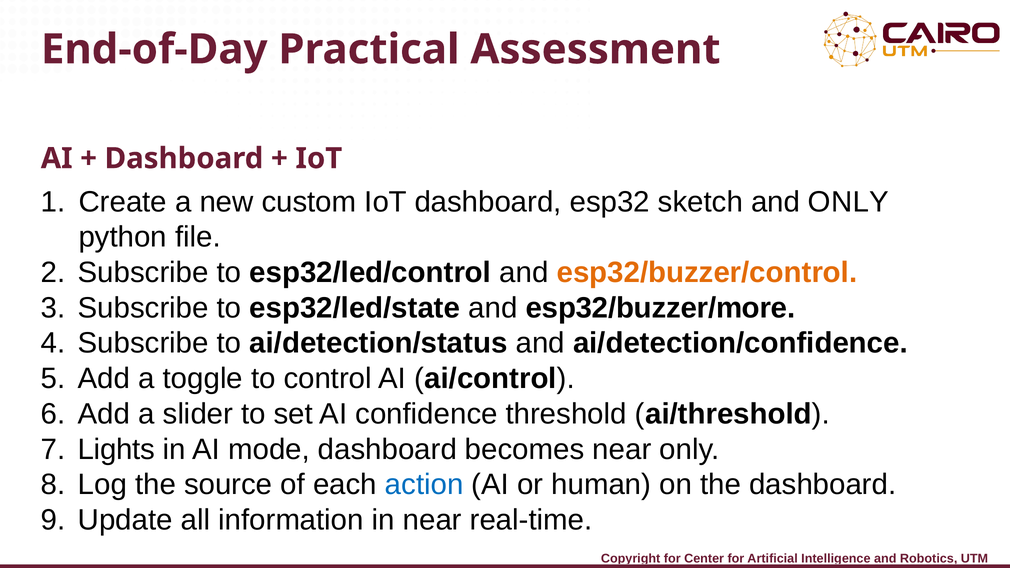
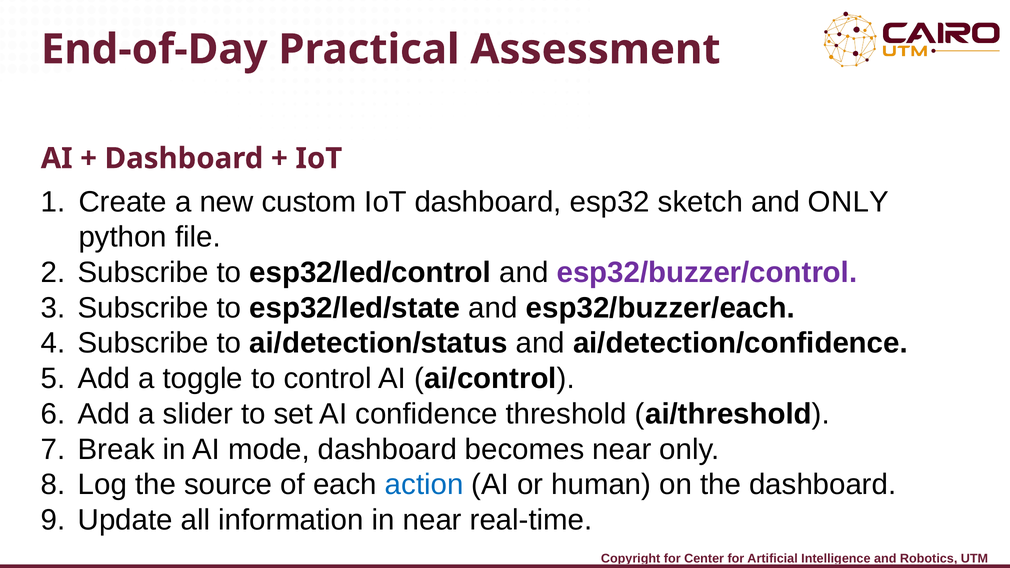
esp32/buzzer/control colour: orange -> purple
esp32/buzzer/more: esp32/buzzer/more -> esp32/buzzer/each
Lights: Lights -> Break
